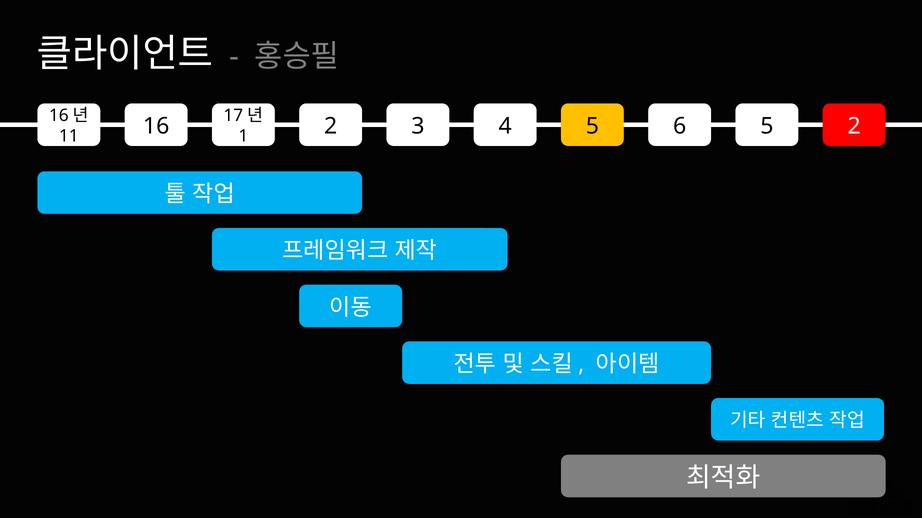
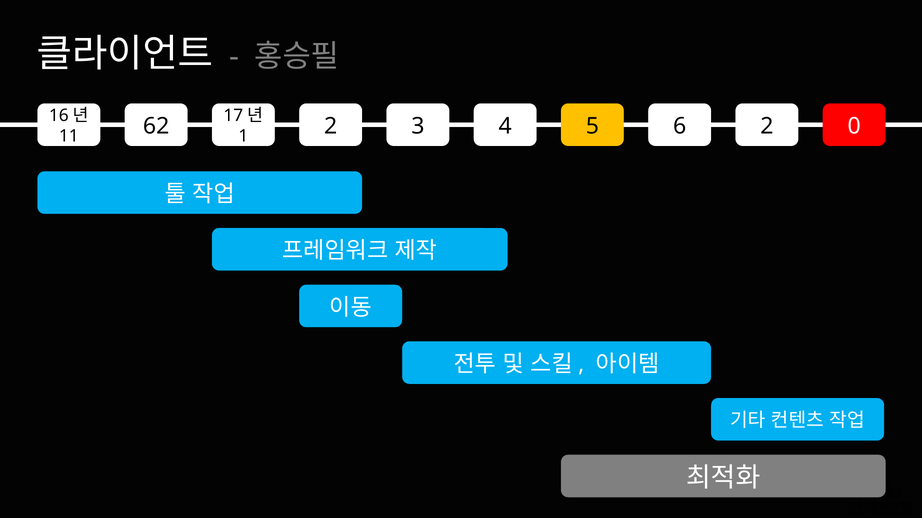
6 5: 5 -> 2
5 2: 2 -> 0
16: 16 -> 62
